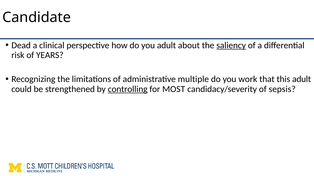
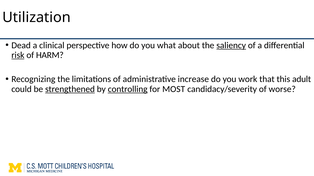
Candidate: Candidate -> Utilization
you adult: adult -> what
risk underline: none -> present
YEARS: YEARS -> HARM
multiple: multiple -> increase
strengthened underline: none -> present
sepsis: sepsis -> worse
